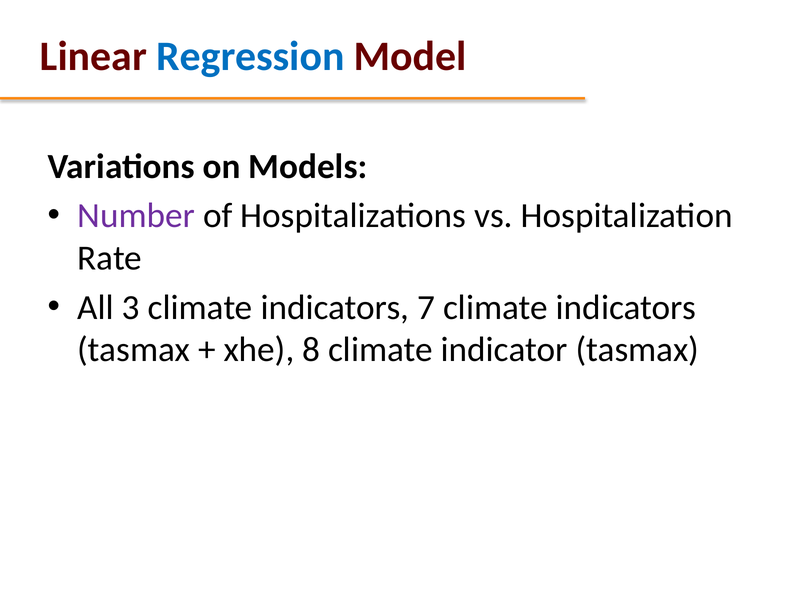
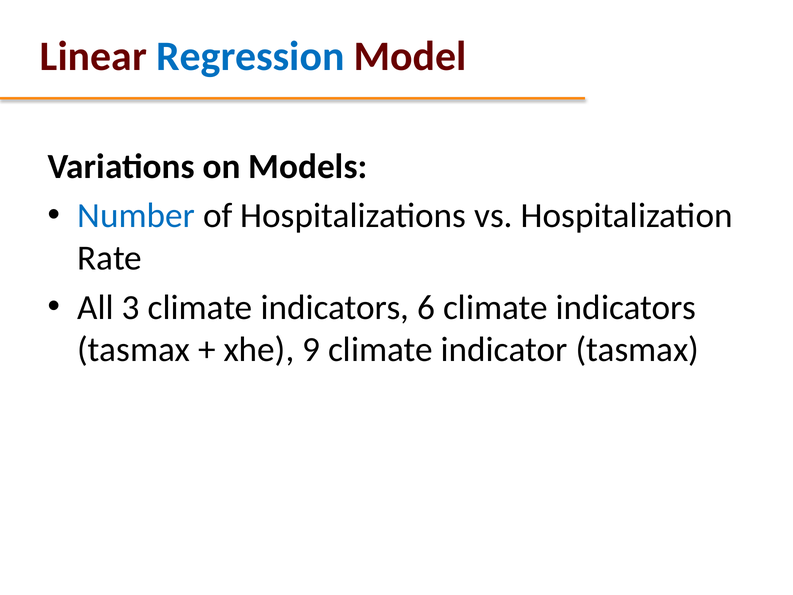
Number colour: purple -> blue
7: 7 -> 6
8: 8 -> 9
